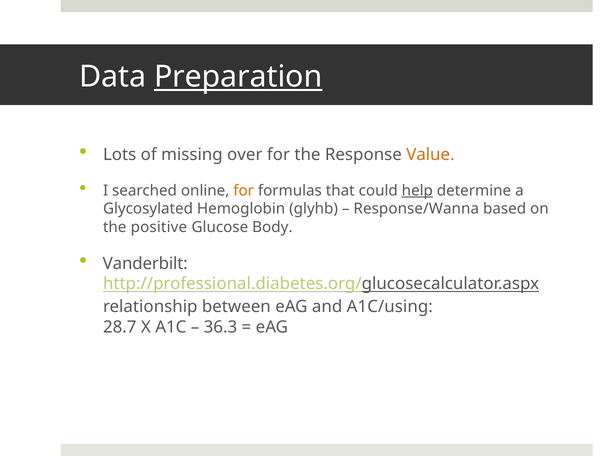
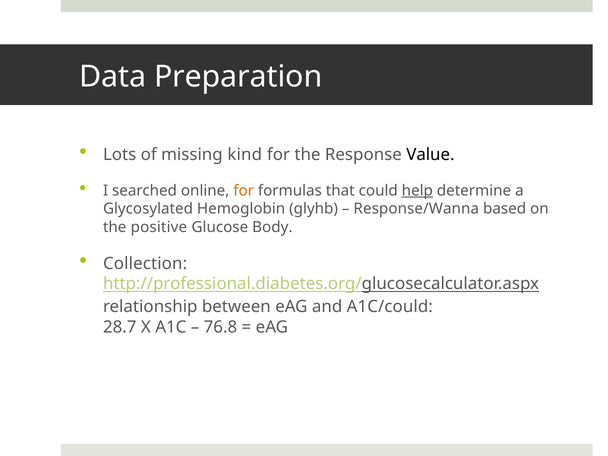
Preparation underline: present -> none
over: over -> kind
Value colour: orange -> black
Vanderbilt: Vanderbilt -> Collection
A1C/using: A1C/using -> A1C/could
36.3: 36.3 -> 76.8
